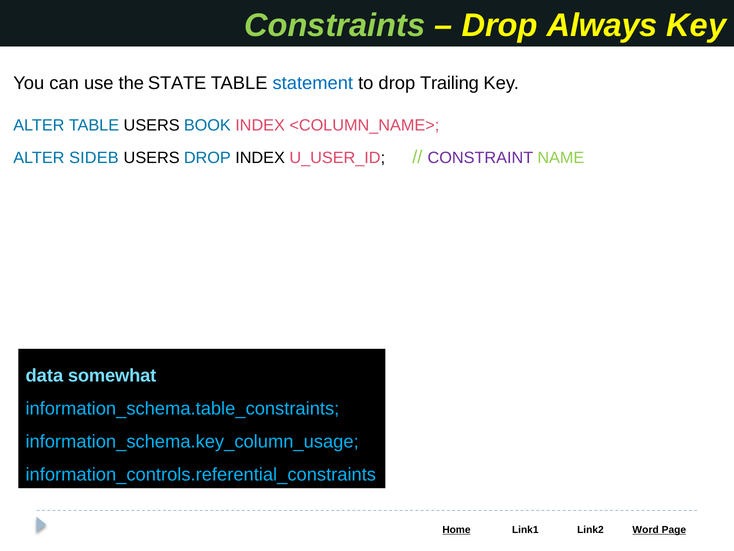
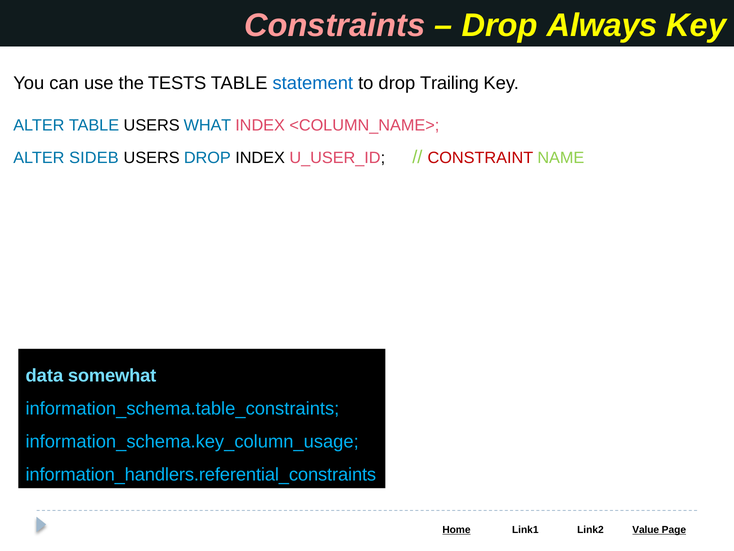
Constraints colour: light green -> pink
STATE: STATE -> TESTS
BOOK: BOOK -> WHAT
CONSTRAINT colour: purple -> red
information_controls.referential_constraints: information_controls.referential_constraints -> information_handlers.referential_constraints
Word: Word -> Value
